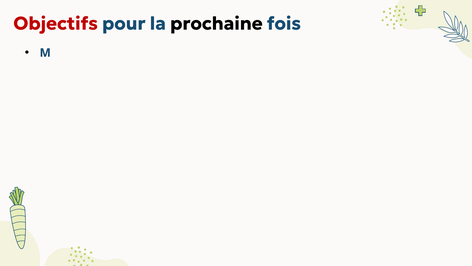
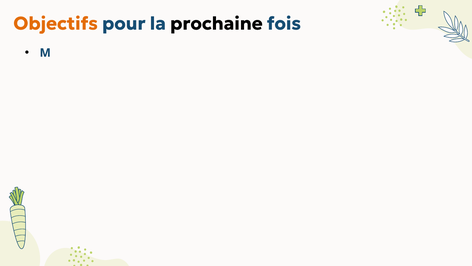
Objectifs colour: red -> orange
